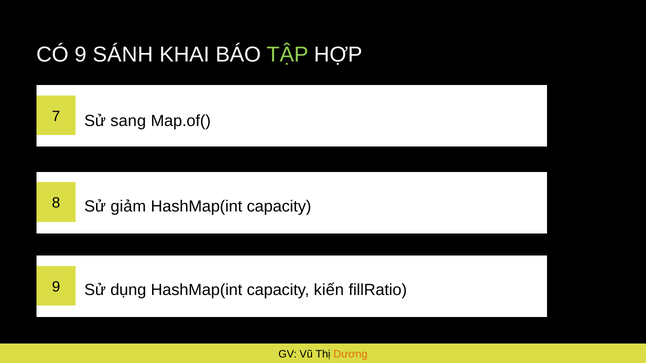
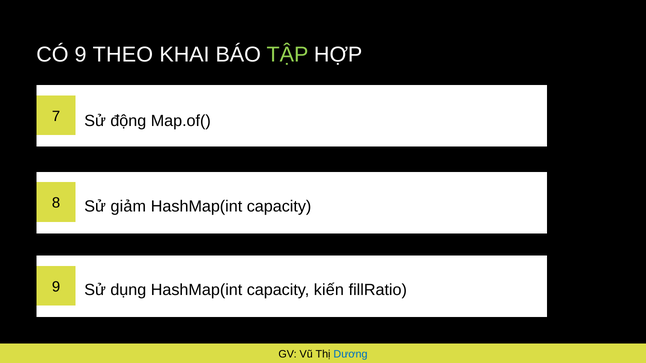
SÁNH: SÁNH -> THEO
sang: sang -> động
Dương colour: orange -> blue
